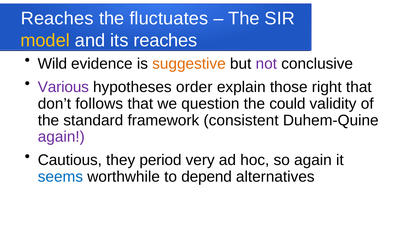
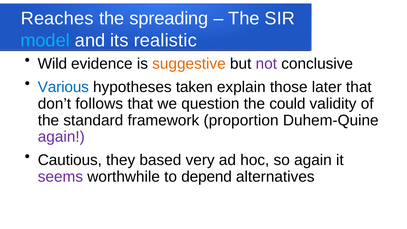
fluctuates: fluctuates -> spreading
model colour: yellow -> light blue
its reaches: reaches -> realistic
Various colour: purple -> blue
order: order -> taken
right: right -> later
consistent: consistent -> proportion
period: period -> based
seems colour: blue -> purple
